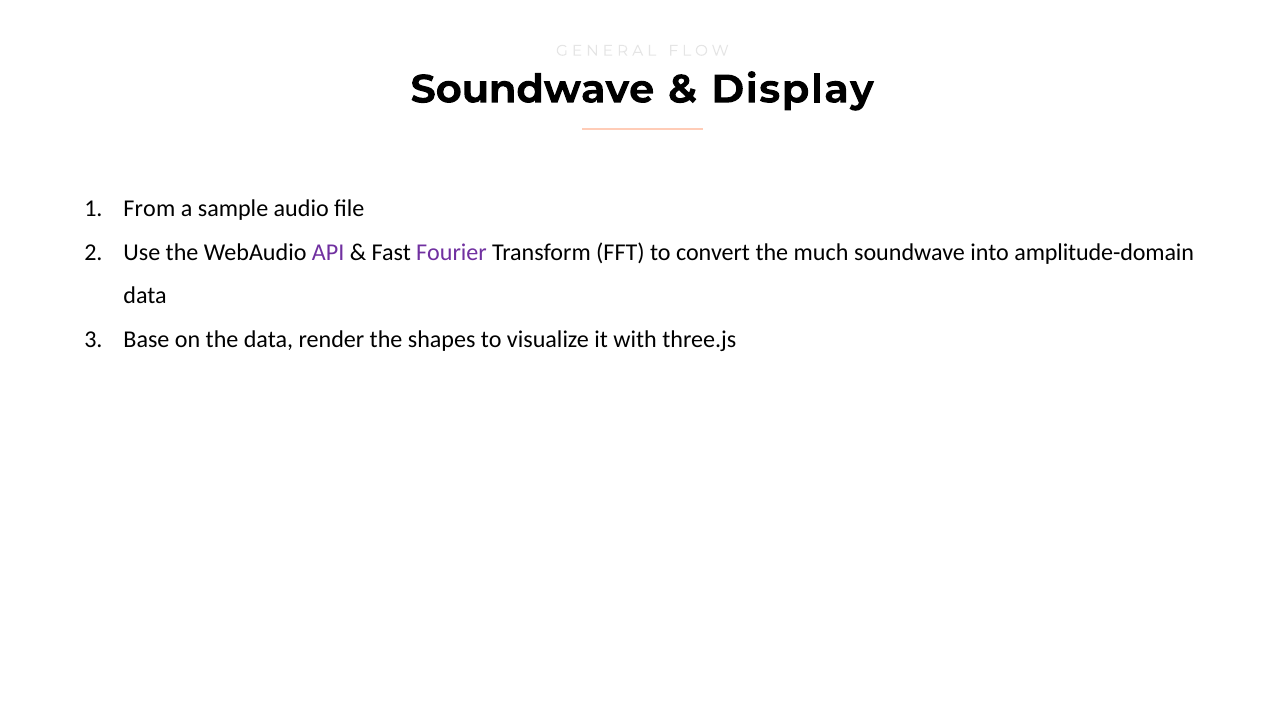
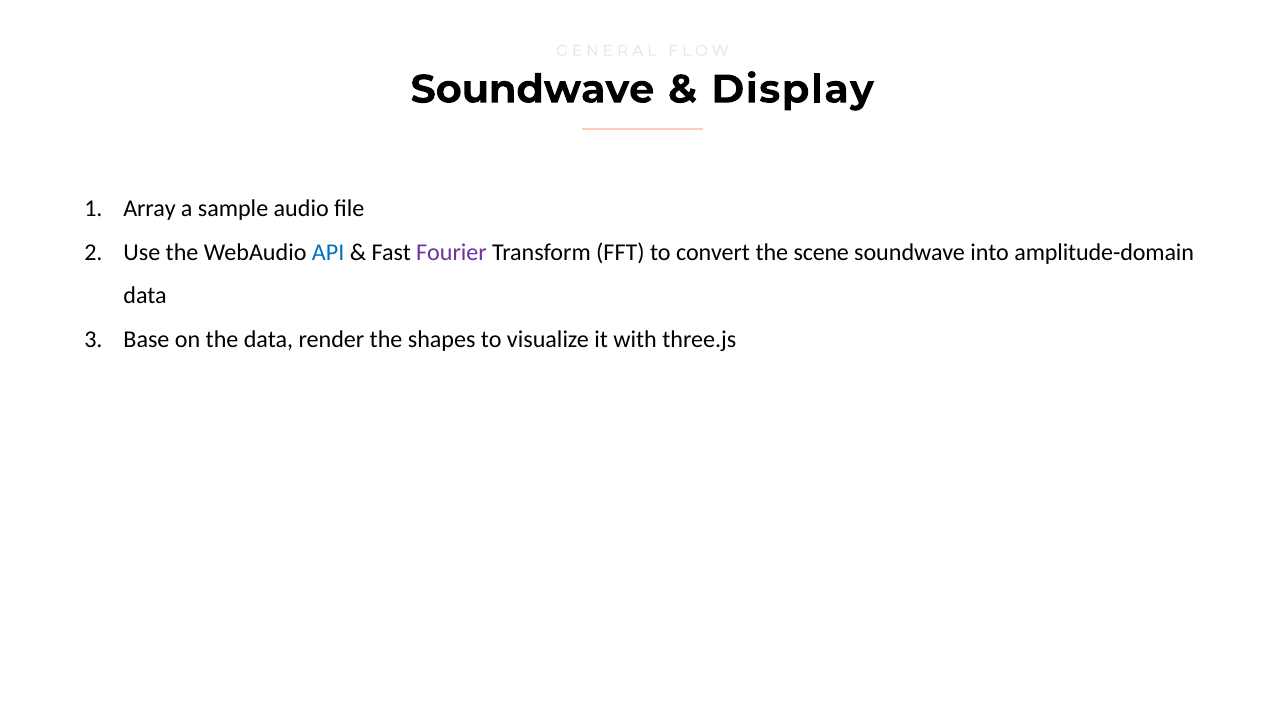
From: From -> Array
API colour: purple -> blue
much: much -> scene
